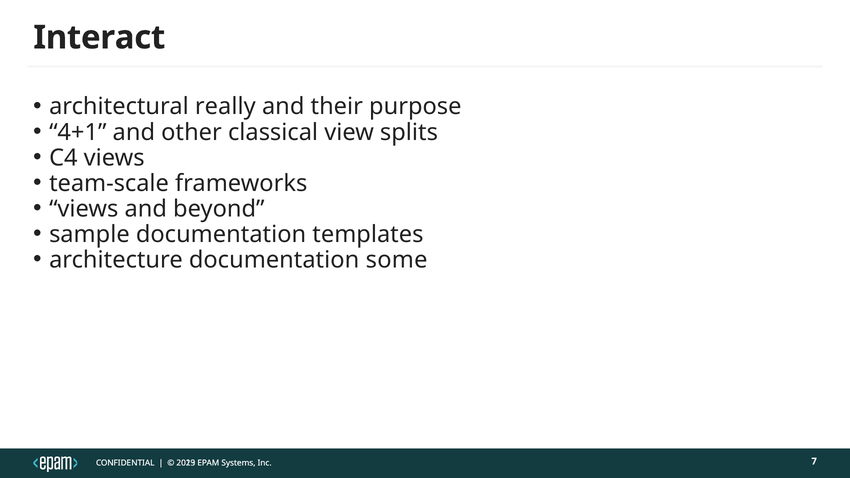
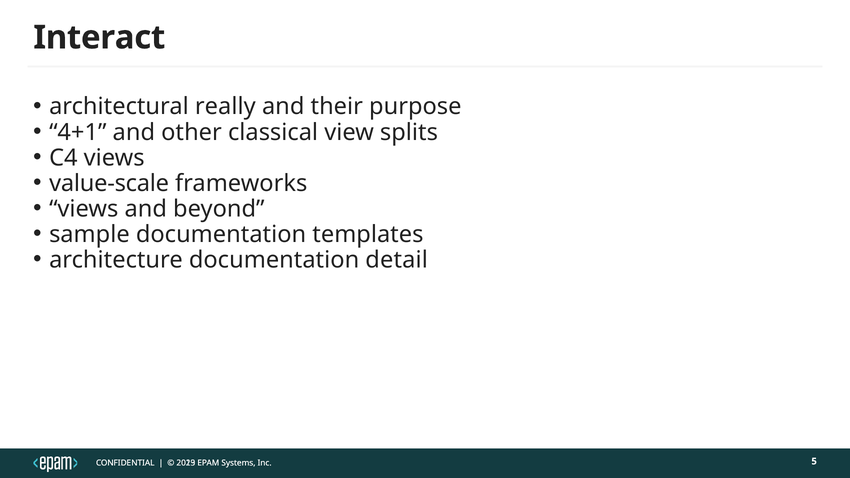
team-scale: team-scale -> value-scale
some: some -> detail
7: 7 -> 5
